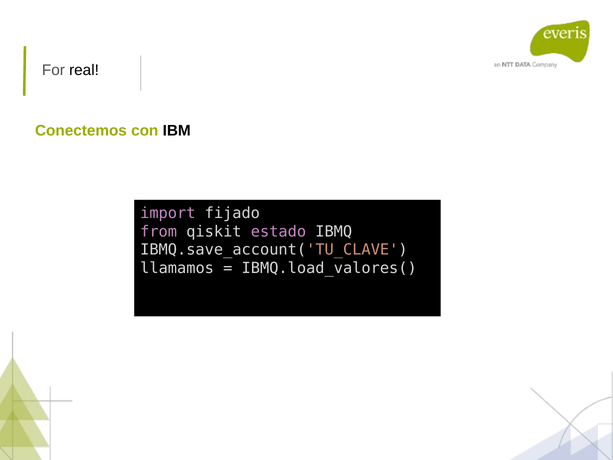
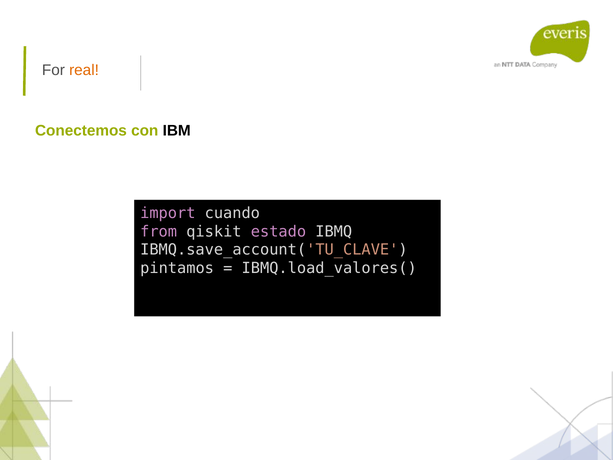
real colour: black -> orange
fijado: fijado -> cuando
llamamos: llamamos -> pintamos
